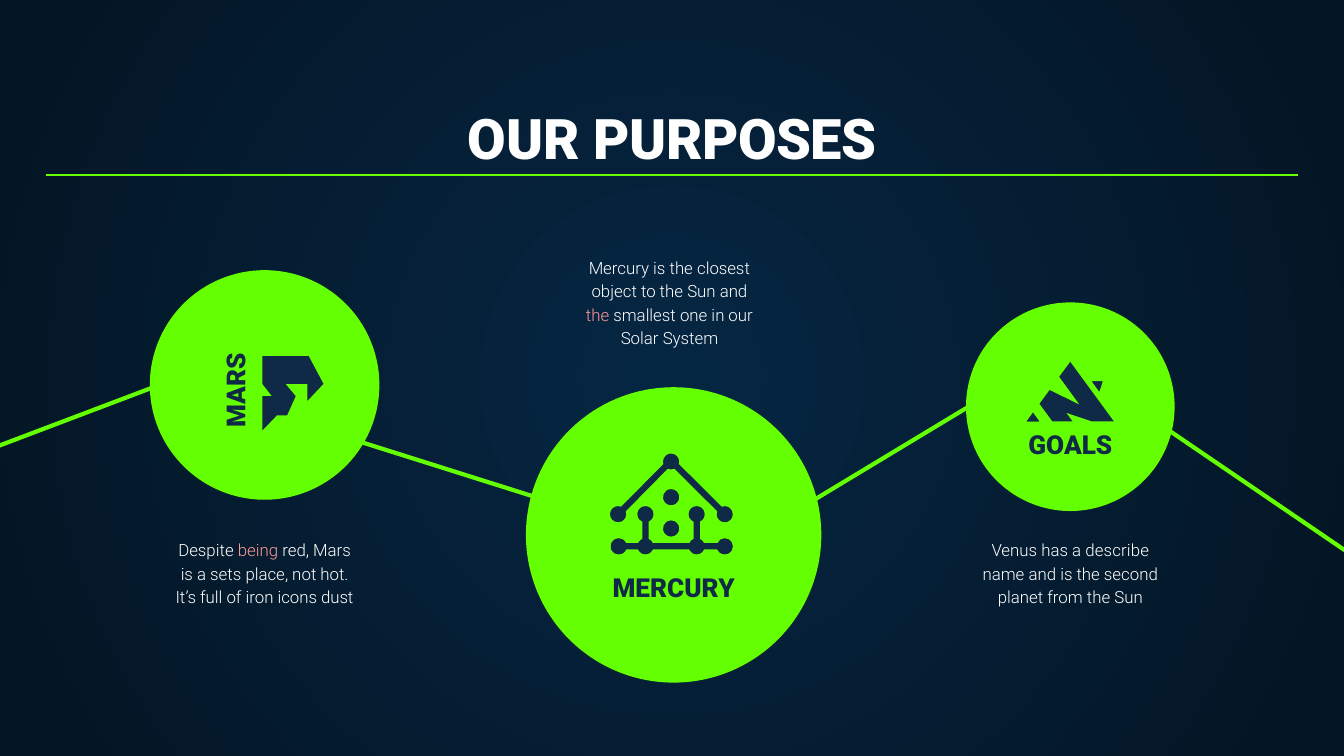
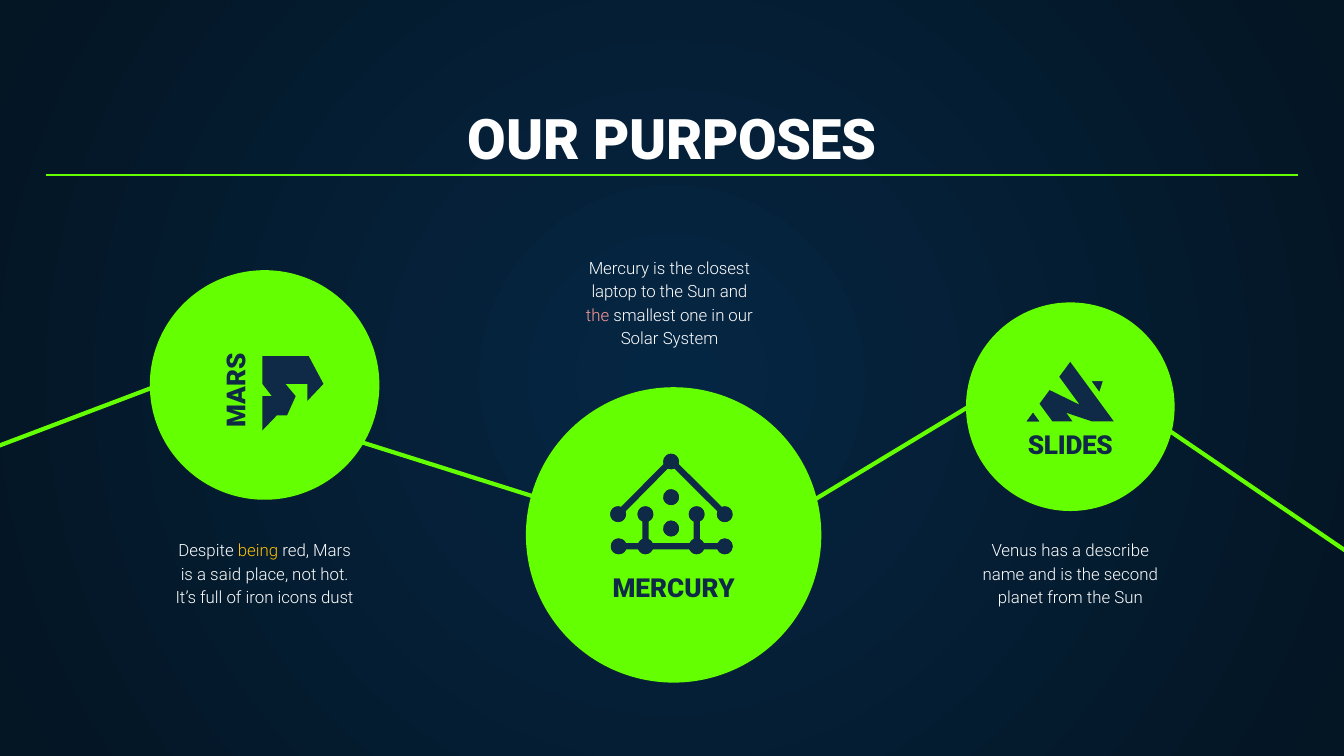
object: object -> laptop
GOALS: GOALS -> SLIDES
being colour: pink -> yellow
sets: sets -> said
